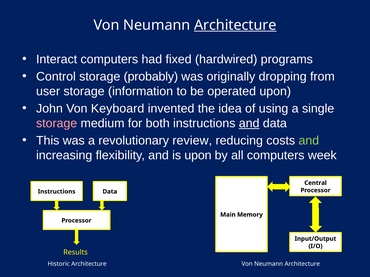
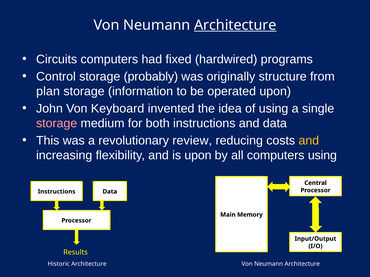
Interact: Interact -> Circuits
dropping: dropping -> structure
user: user -> plan
and at (249, 124) underline: present -> none
and at (309, 141) colour: light green -> yellow
computers week: week -> using
